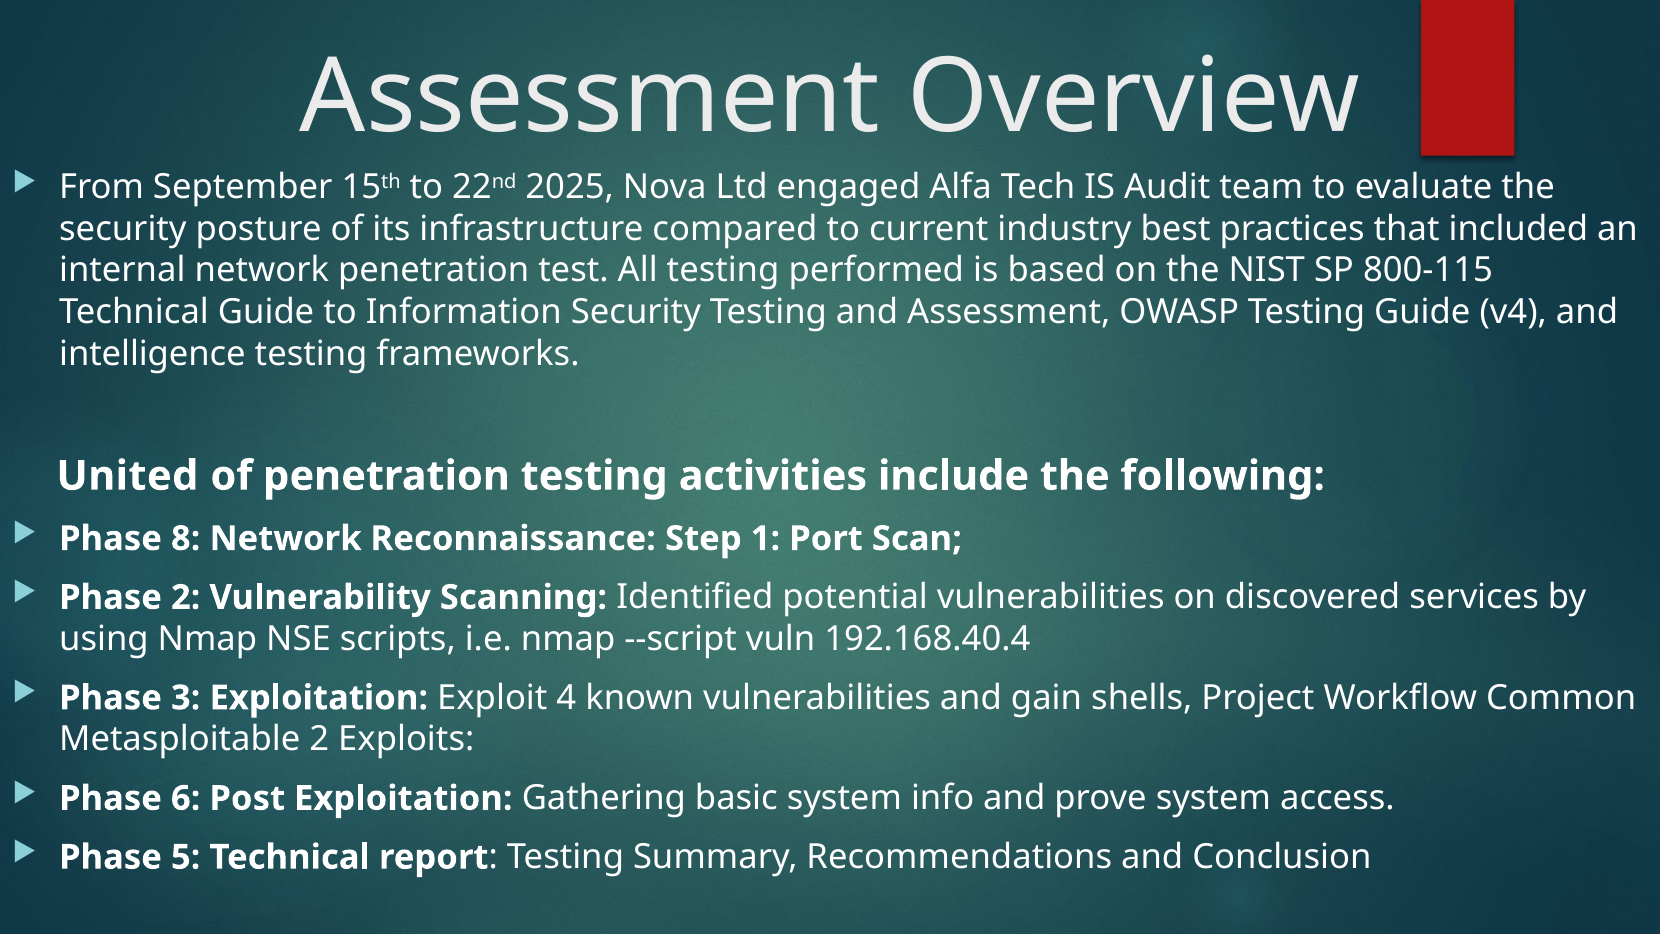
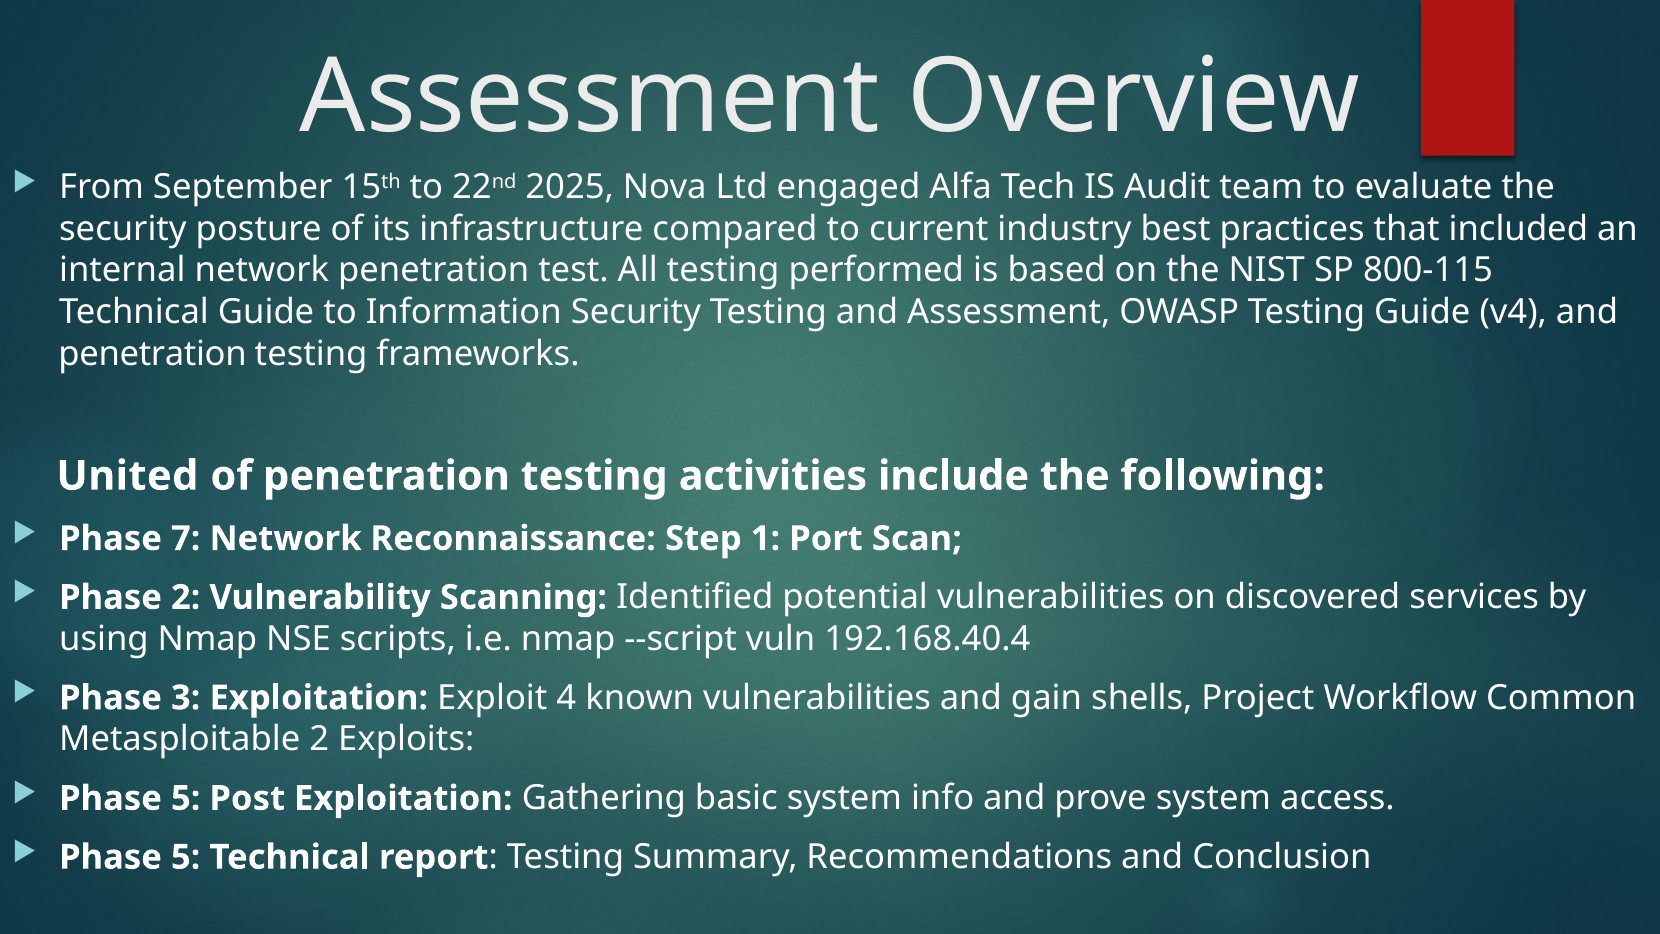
intelligence at (152, 354): intelligence -> penetration
8: 8 -> 7
6 at (186, 798): 6 -> 5
